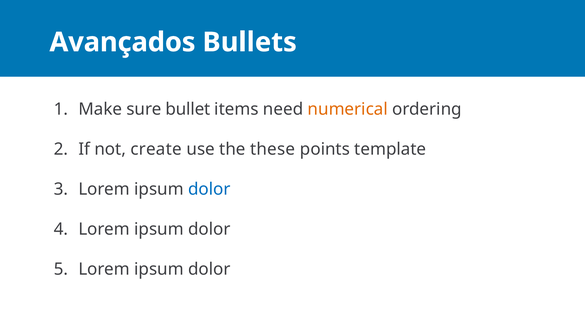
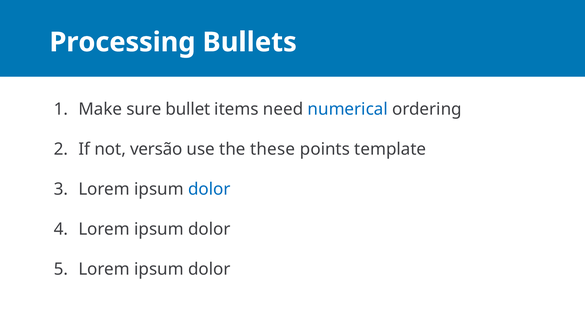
Avançados: Avançados -> Processing
numerical colour: orange -> blue
create: create -> versão
